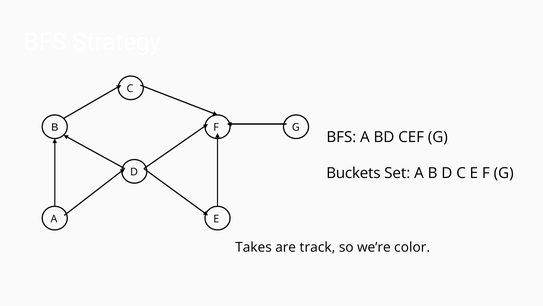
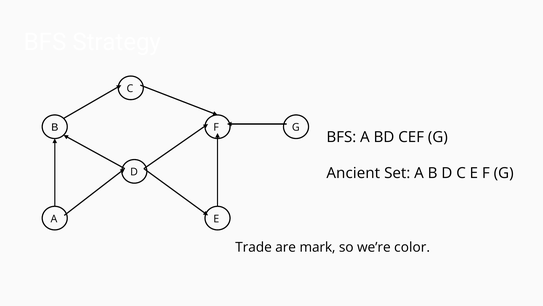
Buckets: Buckets -> Ancient
Takes: Takes -> Trade
track: track -> mark
